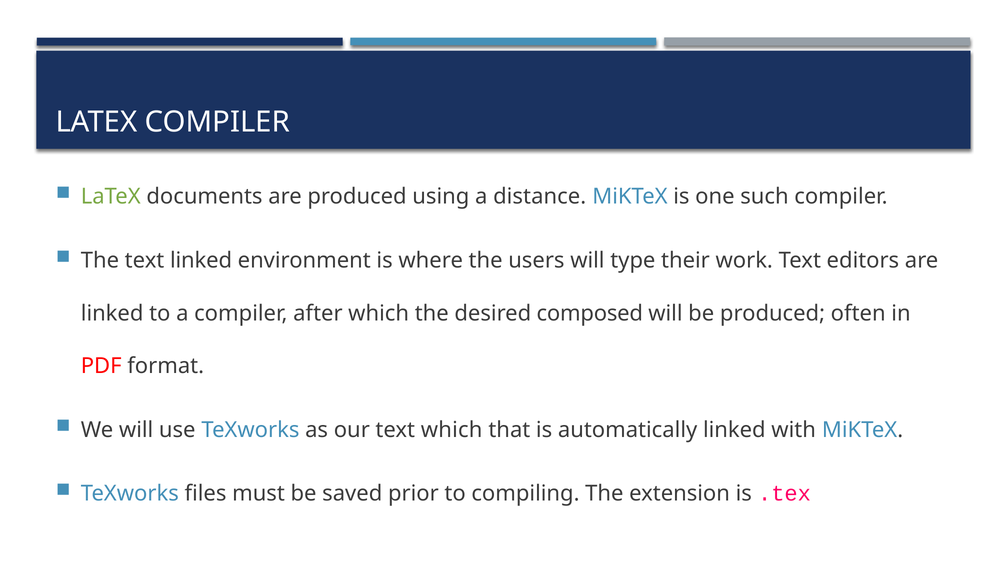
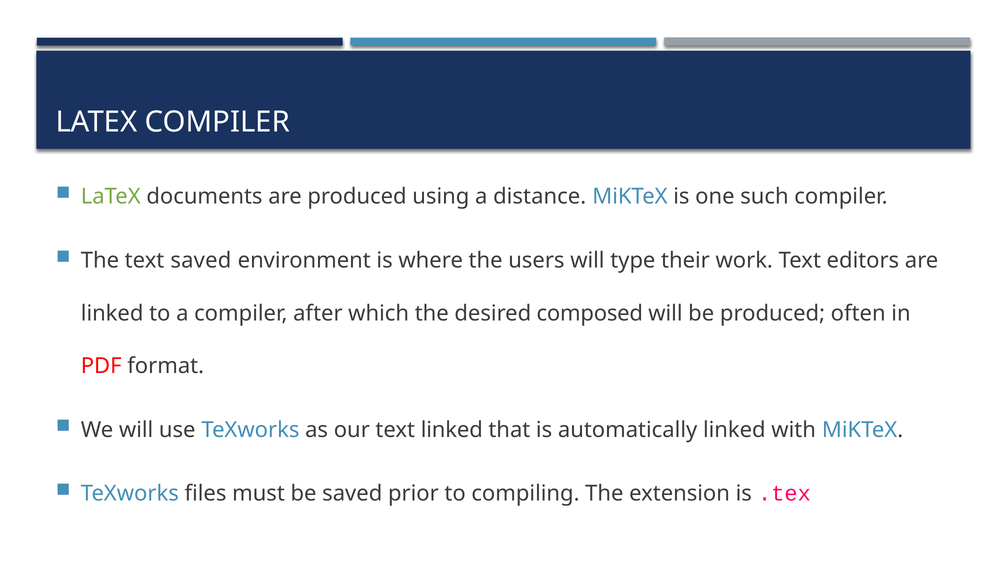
text linked: linked -> saved
text which: which -> linked
